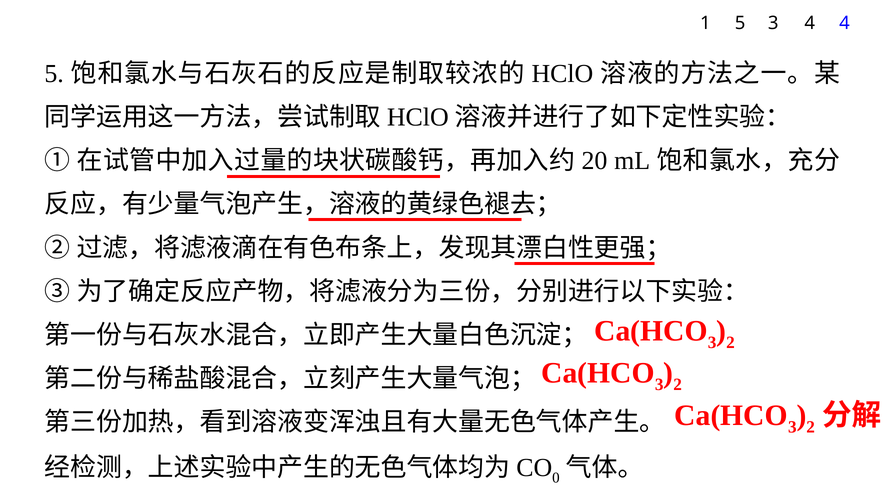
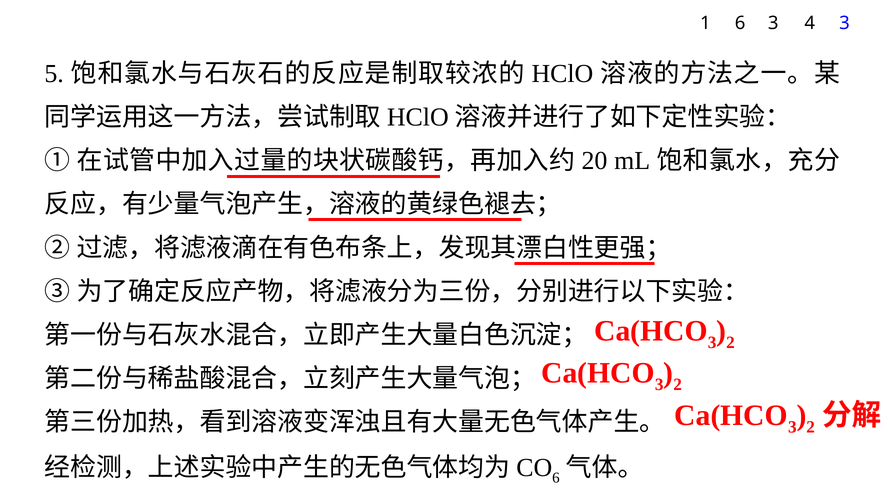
1 5: 5 -> 6
4 4: 4 -> 3
0 at (556, 477): 0 -> 6
